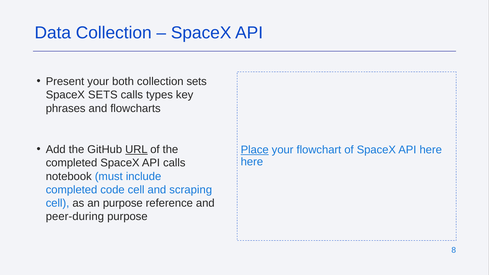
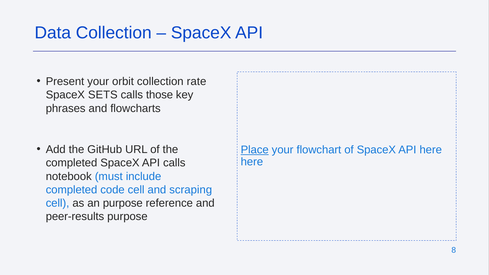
both: both -> orbit
collection sets: sets -> rate
types: types -> those
URL underline: present -> none
peer-during: peer-during -> peer-results
